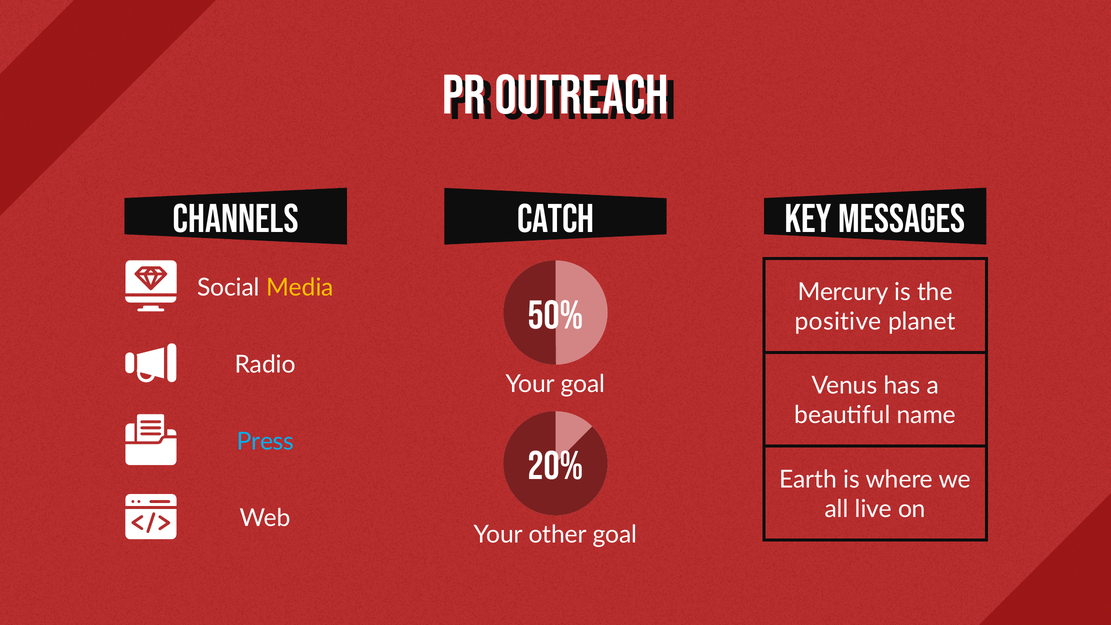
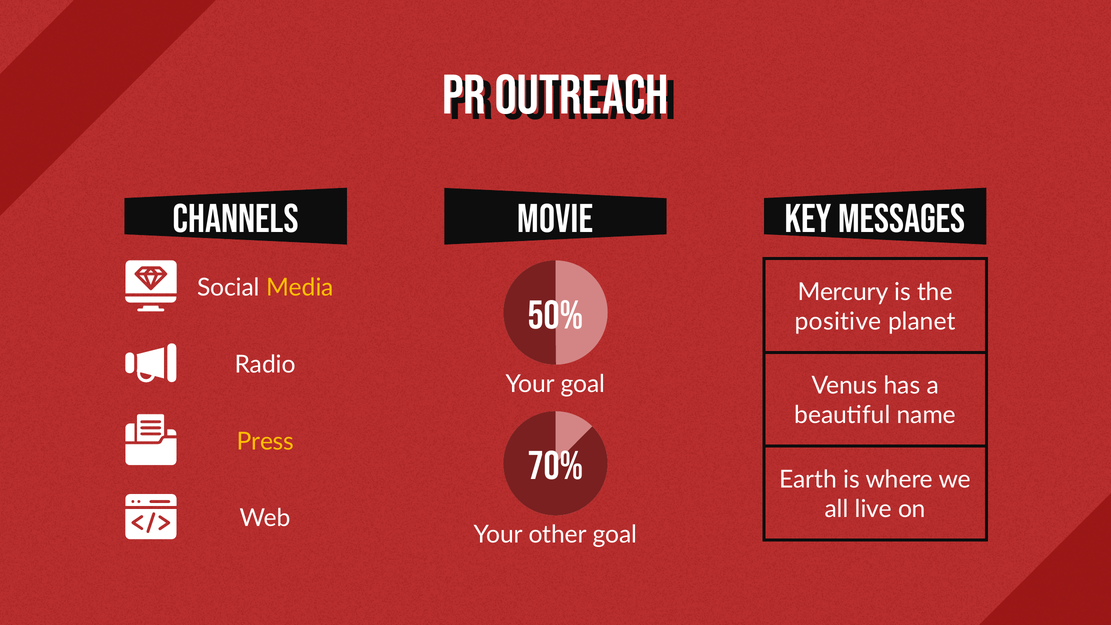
CATCH: CATCH -> MOVIE
Press colour: light blue -> yellow
20%: 20% -> 70%
